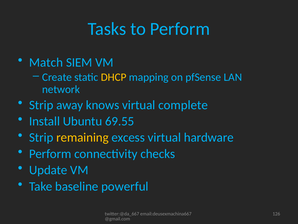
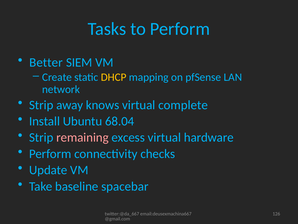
Match: Match -> Better
69.55: 69.55 -> 68.04
remaining colour: yellow -> pink
powerful: powerful -> spacebar
